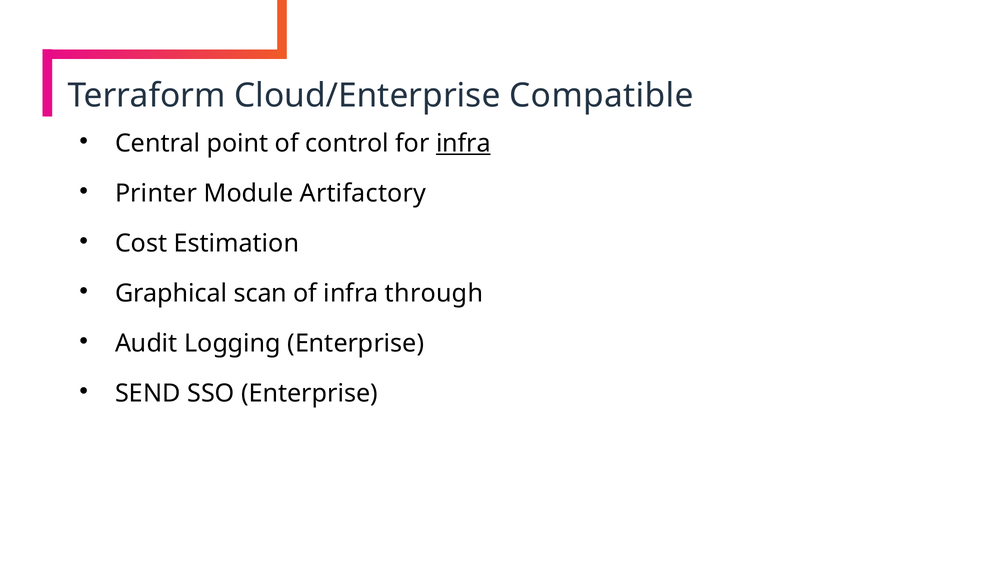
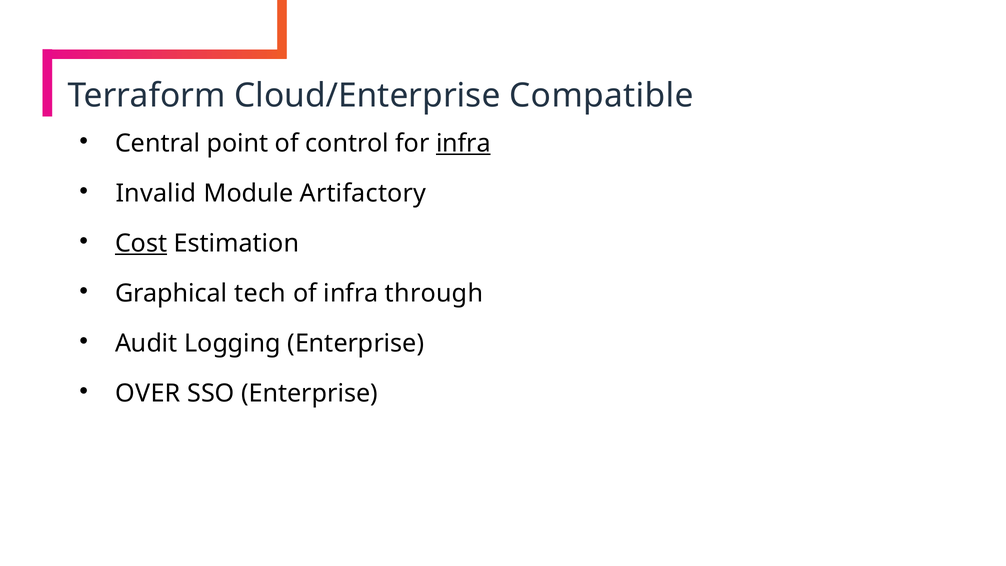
Printer: Printer -> Invalid
Cost underline: none -> present
scan: scan -> tech
SEND: SEND -> OVER
